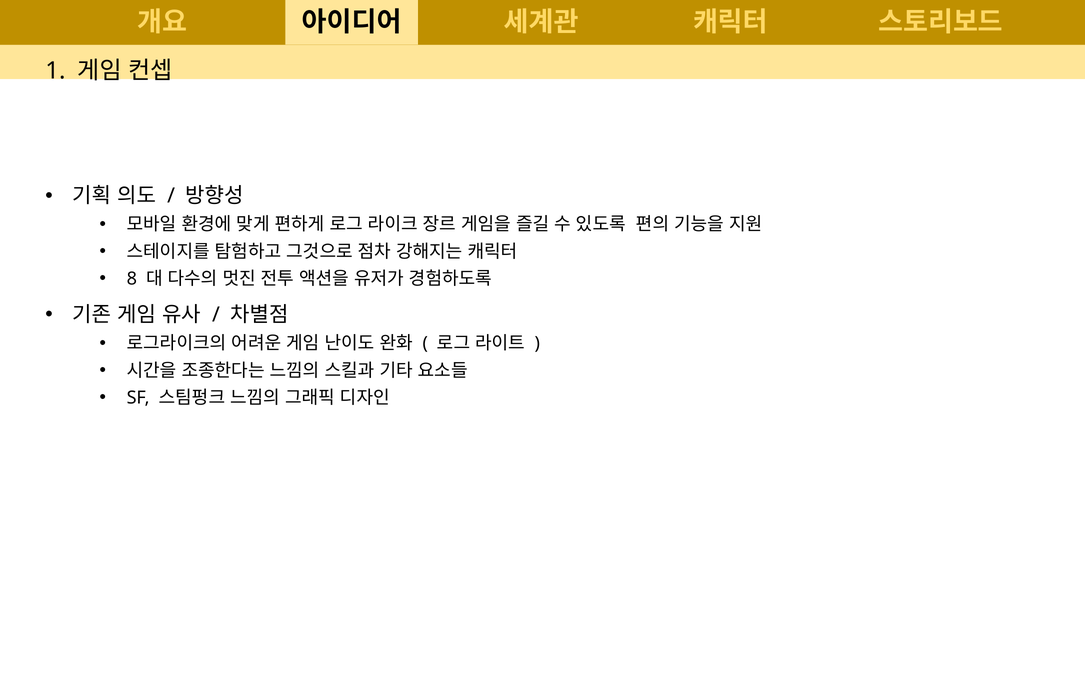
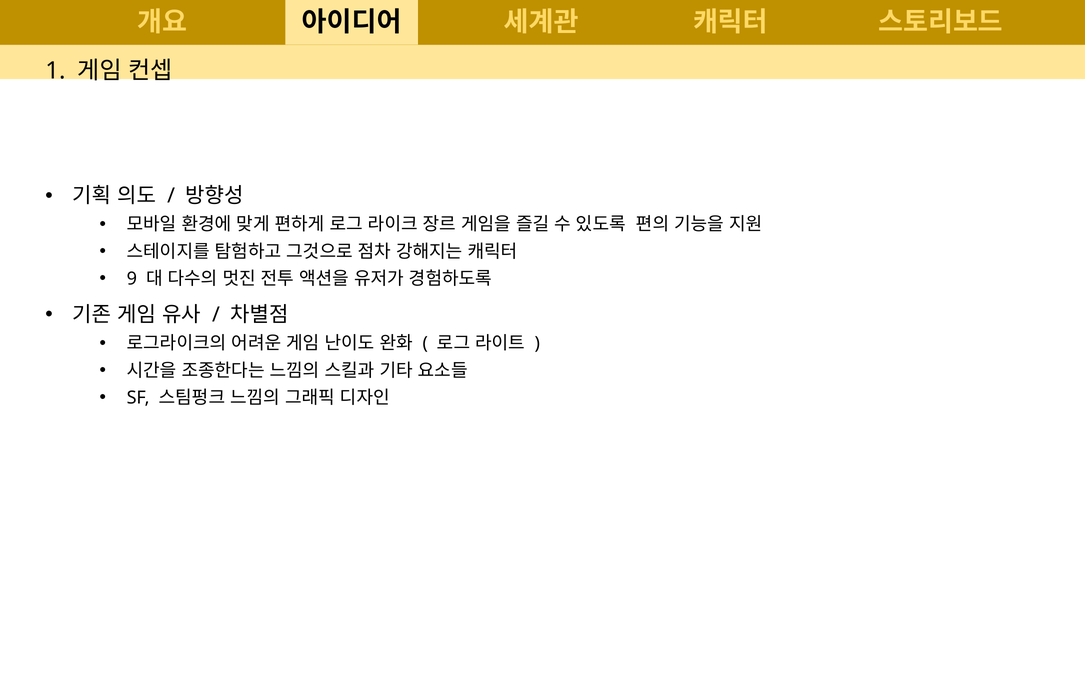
8: 8 -> 9
